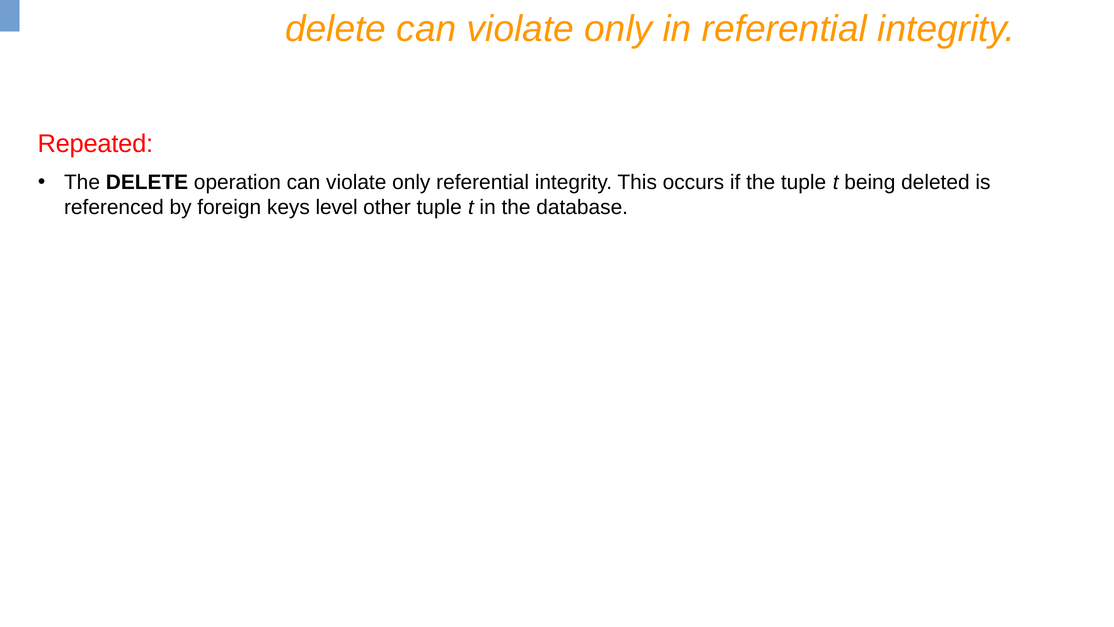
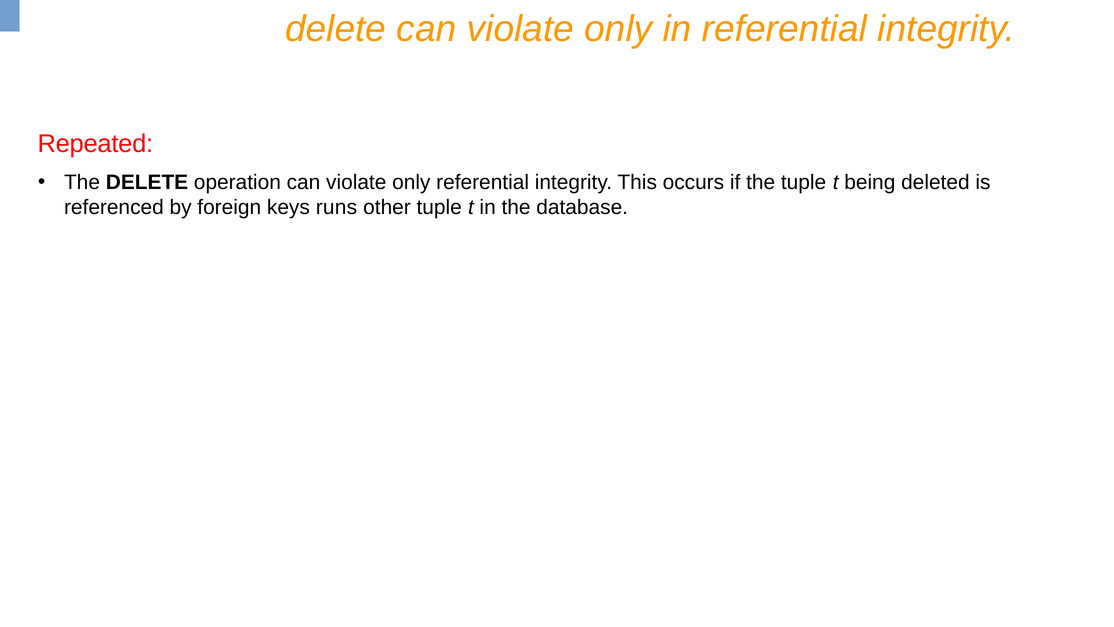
level: level -> runs
